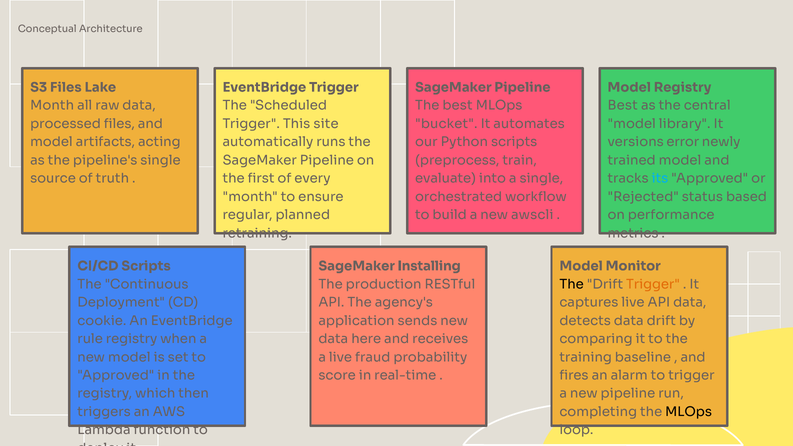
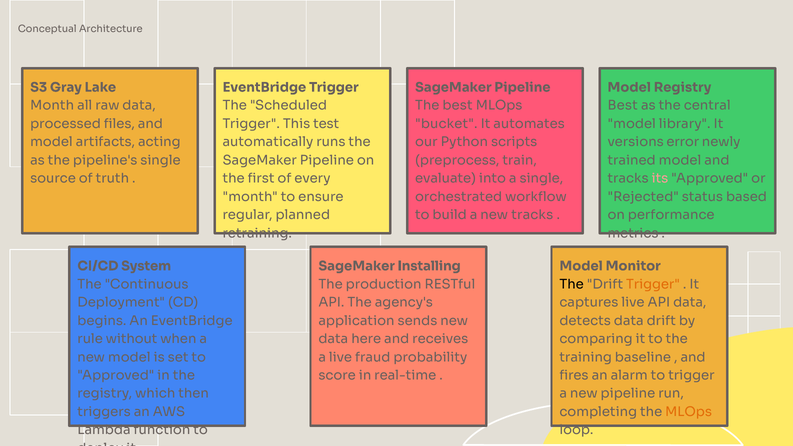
S3 Files: Files -> Gray
site: site -> test
its colour: light blue -> pink
new awscli: awscli -> tracks
CI/CD Scripts: Scripts -> System
cookie: cookie -> begins
rule registry: registry -> without
MLOps at (689, 412) colour: black -> orange
